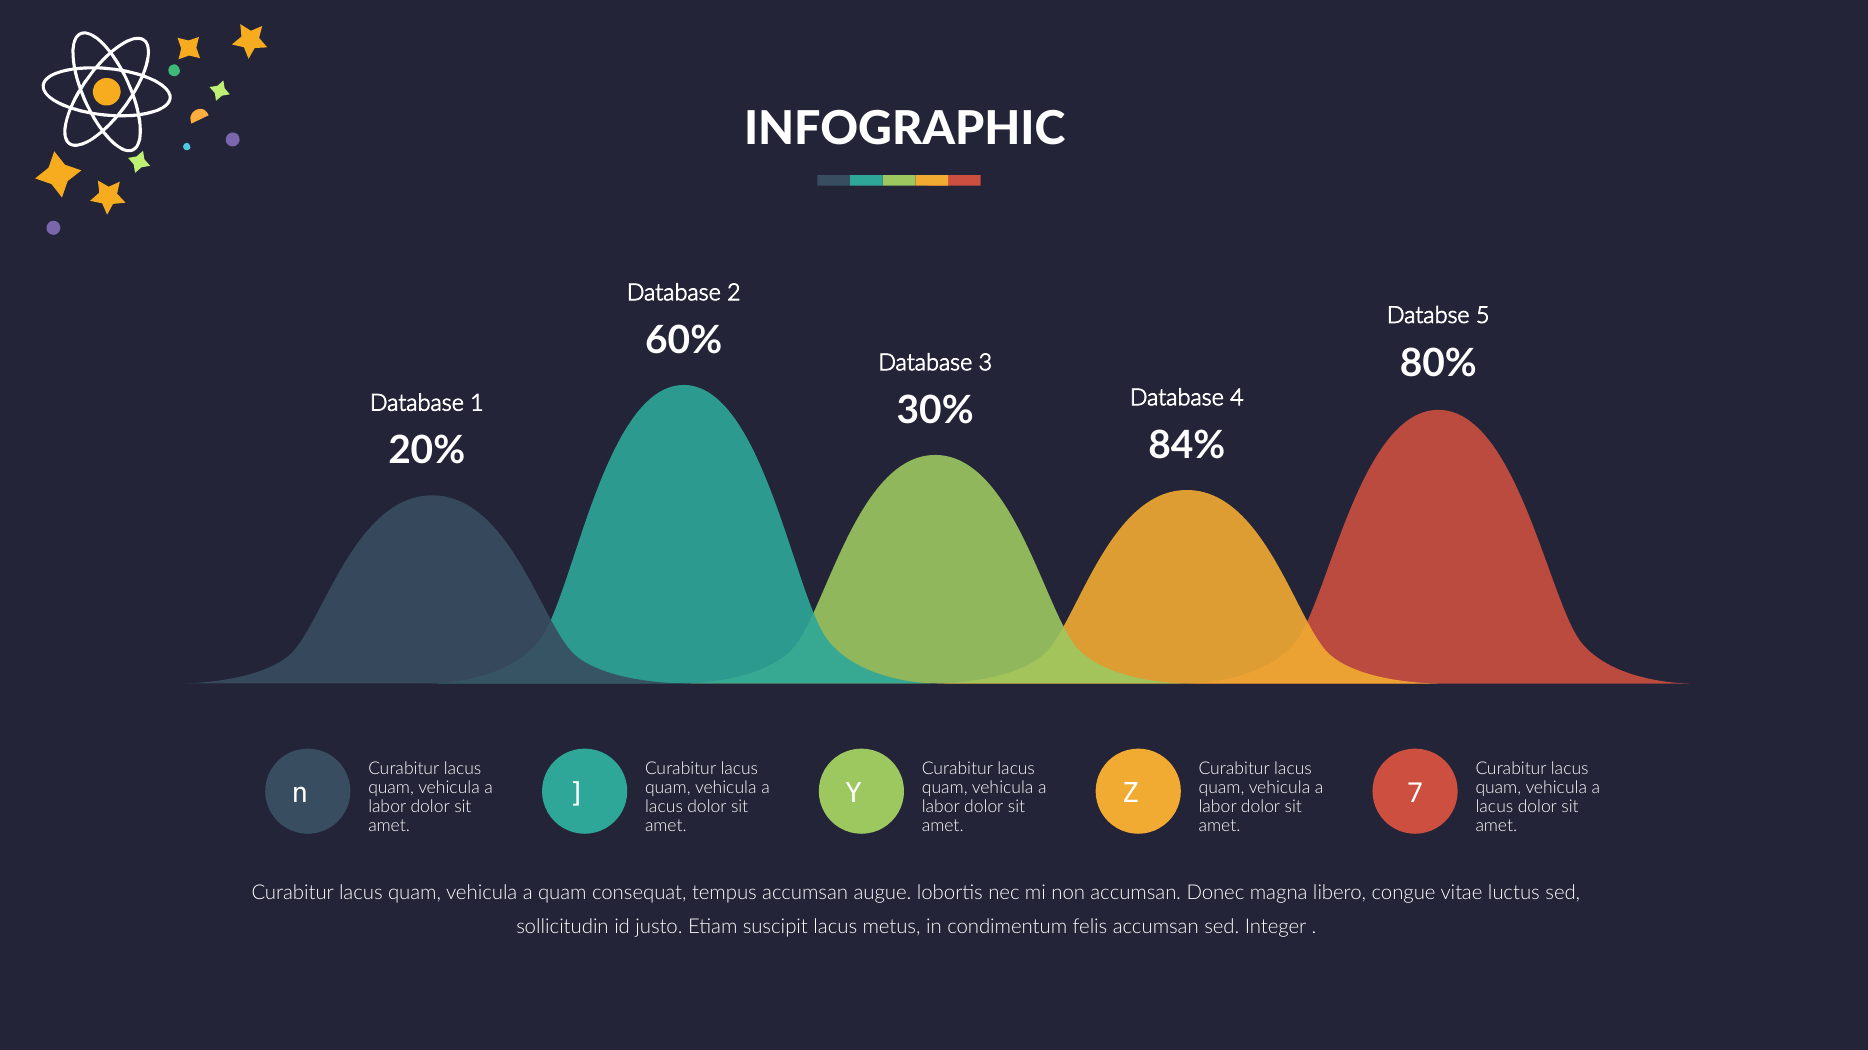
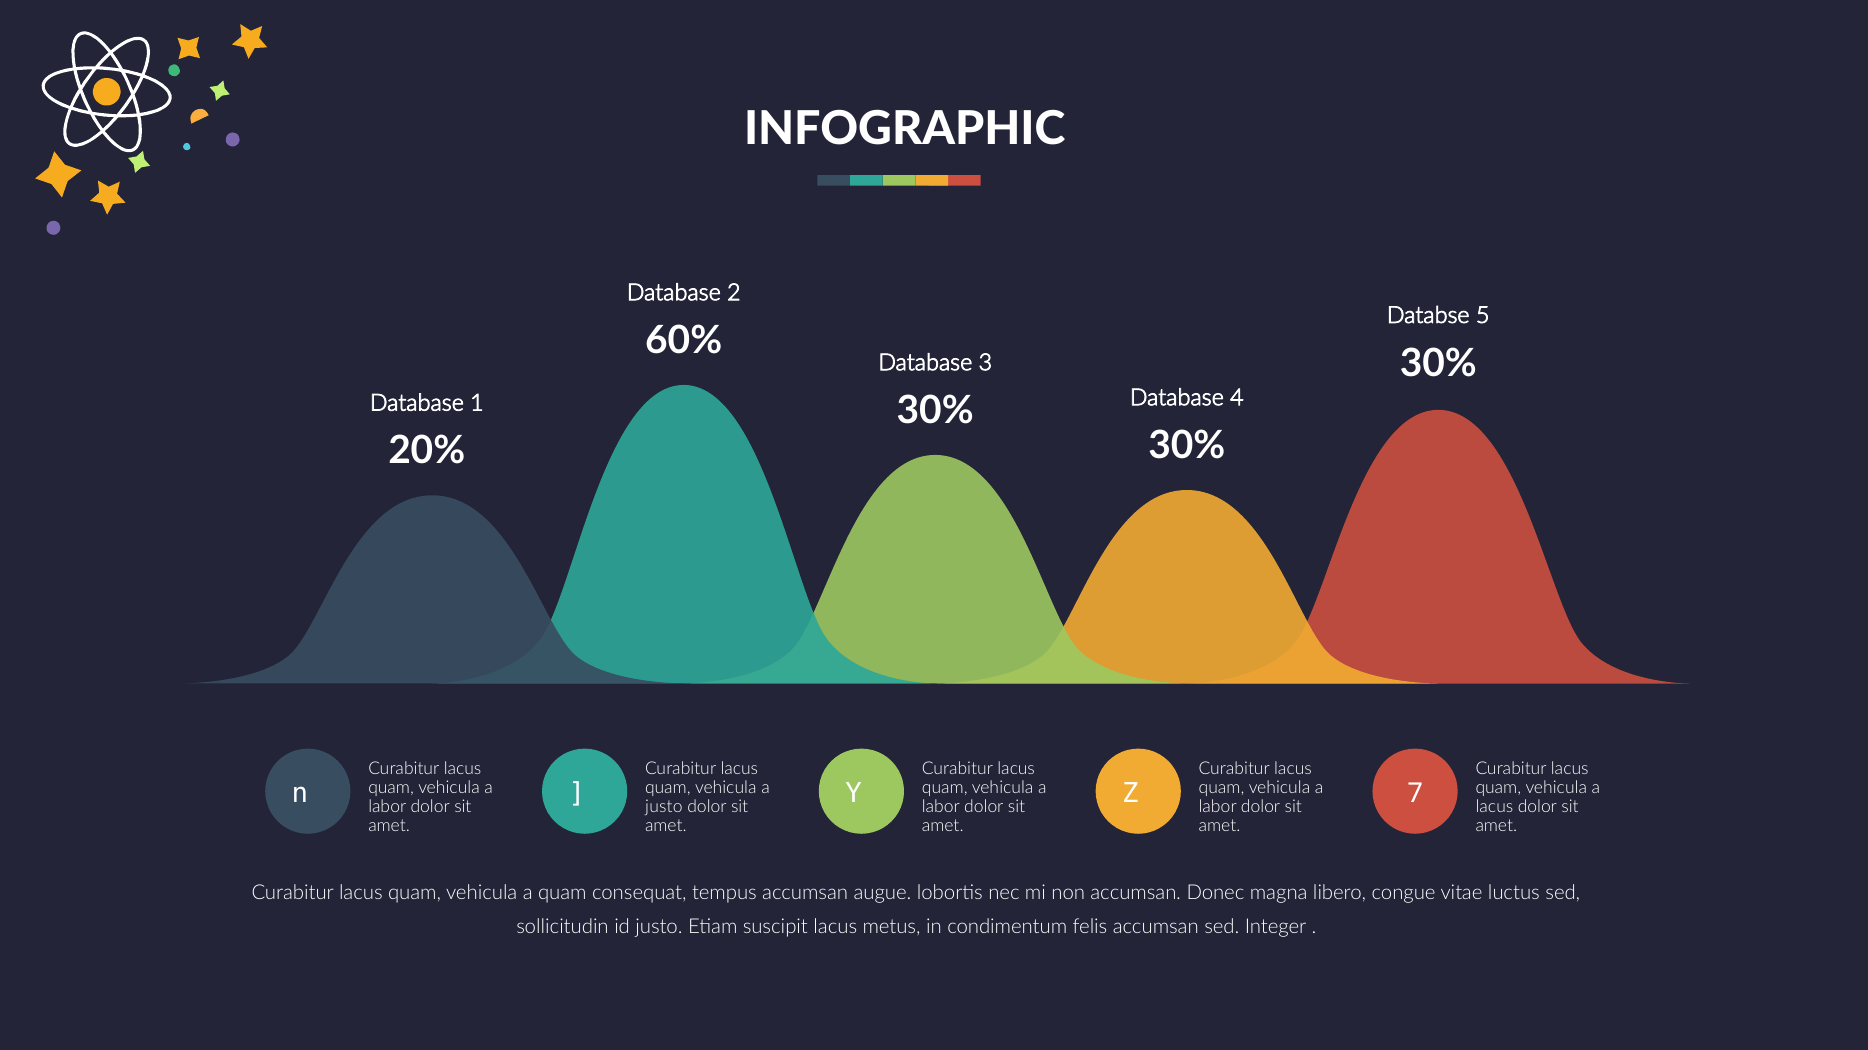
80% at (1438, 364): 80% -> 30%
84% at (1187, 446): 84% -> 30%
lacus at (664, 808): lacus -> justo
